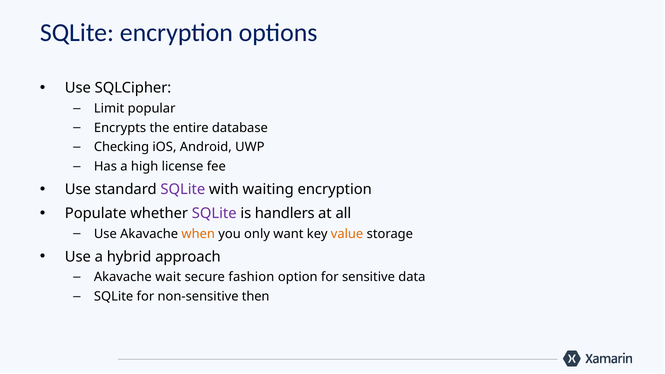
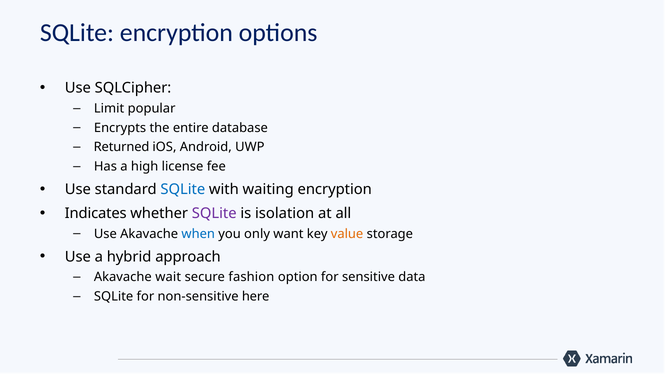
Checking: Checking -> Returned
SQLite at (183, 190) colour: purple -> blue
Populate: Populate -> Indicates
handlers: handlers -> isolation
when colour: orange -> blue
then: then -> here
